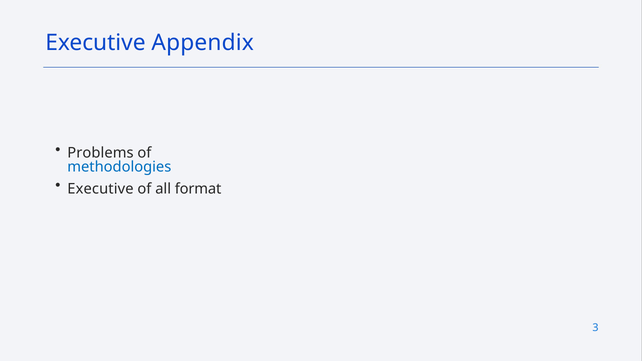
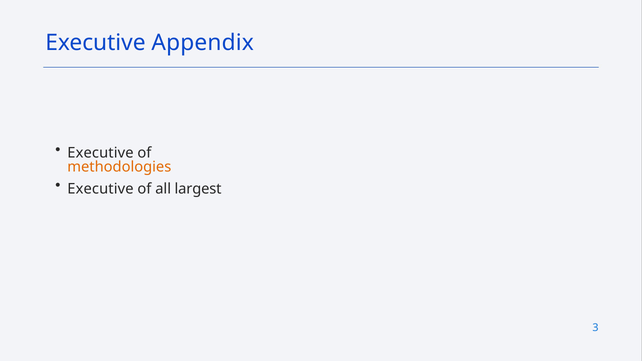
Problems at (101, 153): Problems -> Executive
methodologies colour: blue -> orange
format: format -> largest
